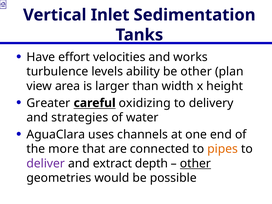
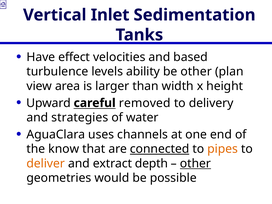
effort: effort -> effect
works: works -> based
Greater: Greater -> Upward
oxidizing: oxidizing -> removed
more: more -> know
connected underline: none -> present
deliver colour: purple -> orange
